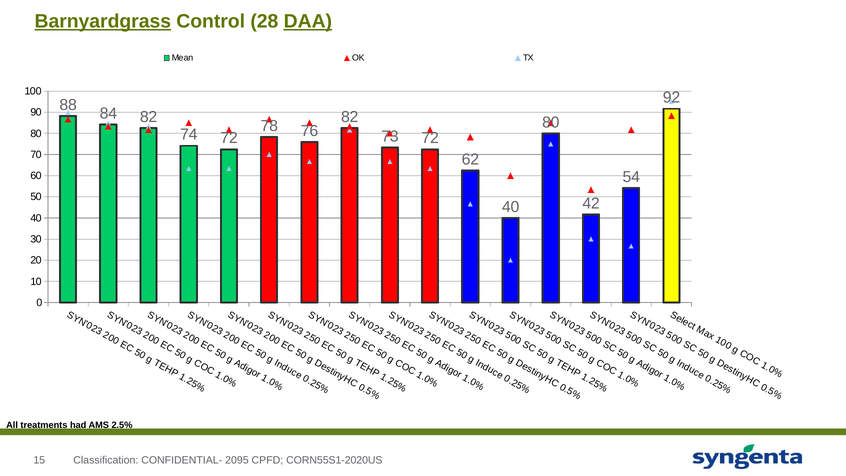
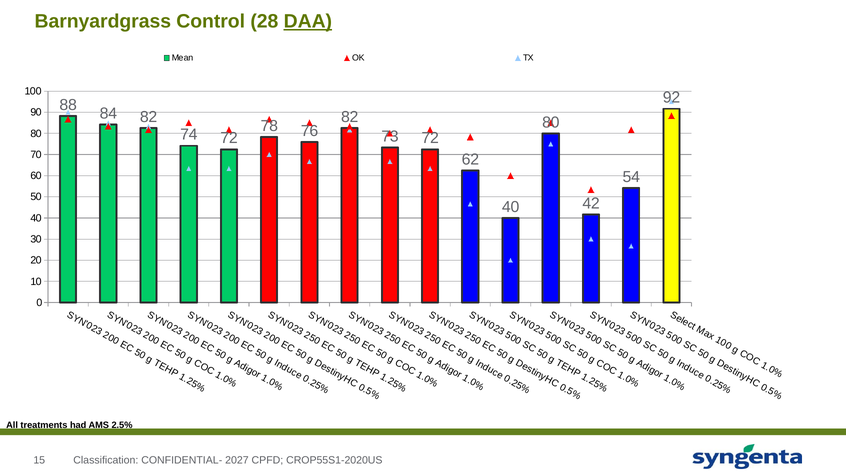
Barnyardgrass underline: present -> none
2095: 2095 -> 2027
CORN55S1-2020US: CORN55S1-2020US -> CROP55S1-2020US
